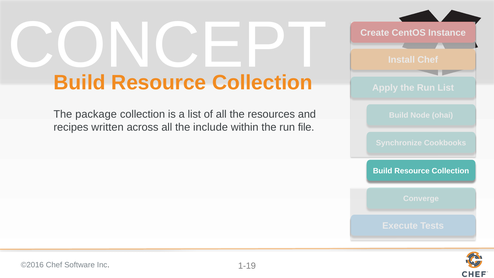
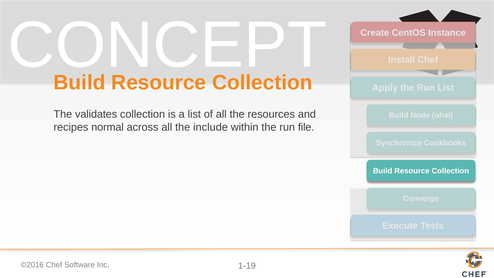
package: package -> validates
written: written -> normal
